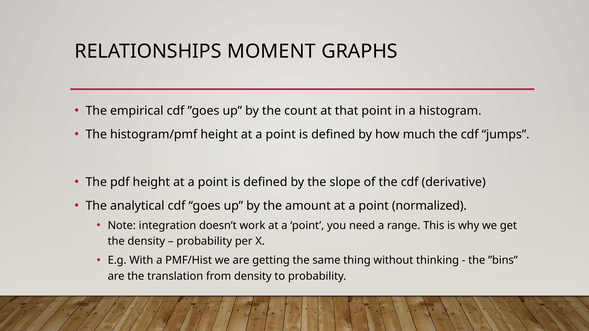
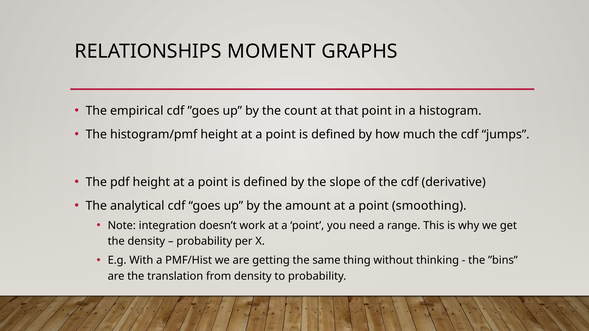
normalized: normalized -> smoothing
